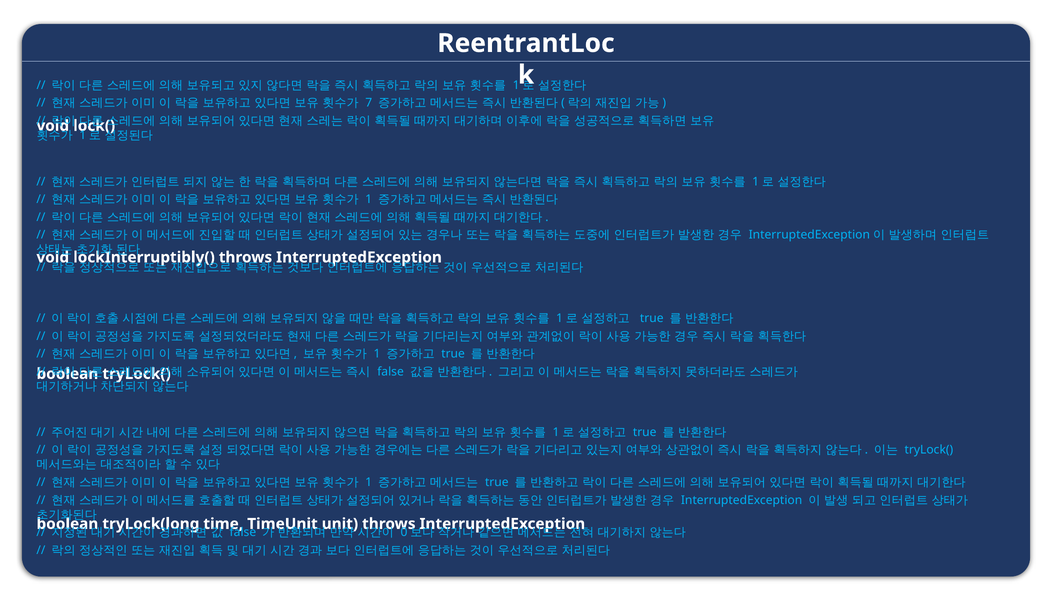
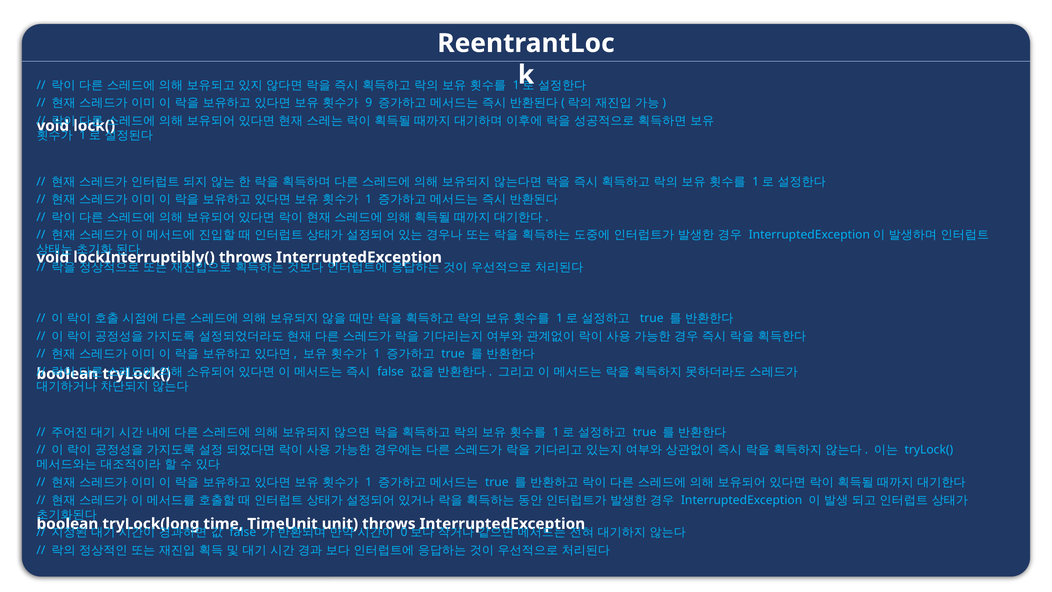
7: 7 -> 9
